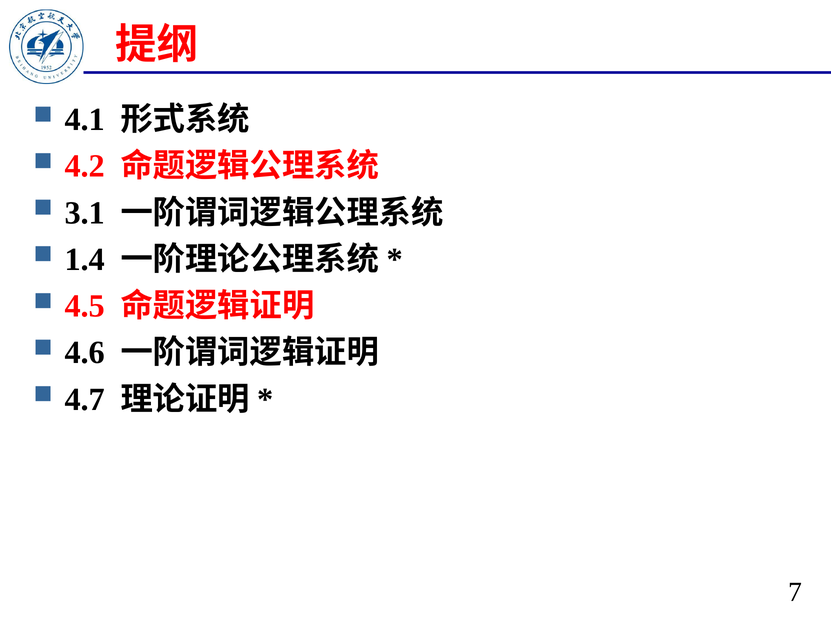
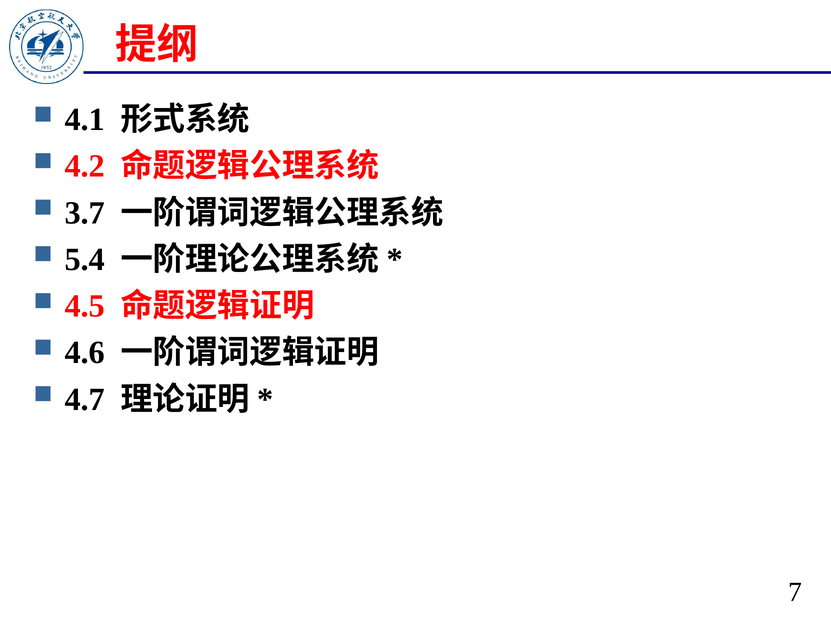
3.1: 3.1 -> 3.7
1.4: 1.4 -> 5.4
